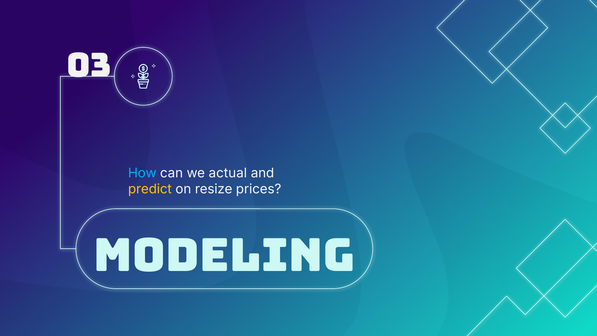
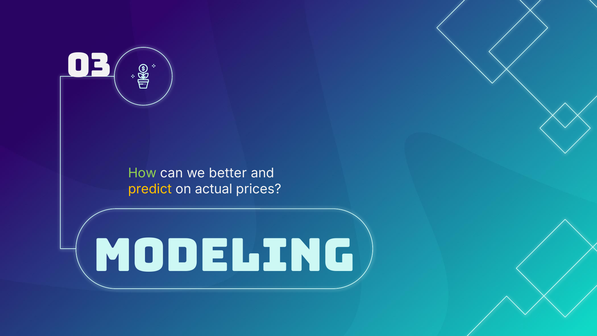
How colour: light blue -> light green
actual: actual -> better
resize: resize -> actual
